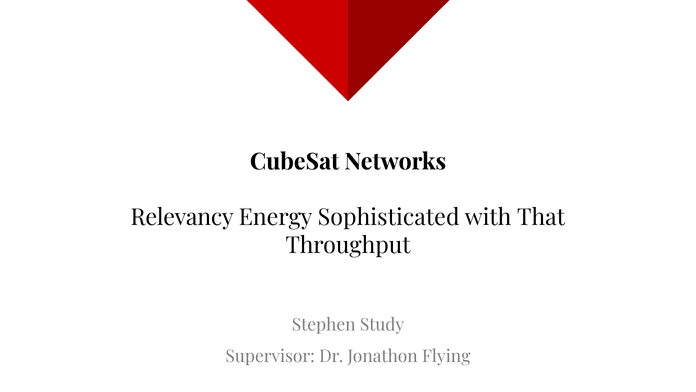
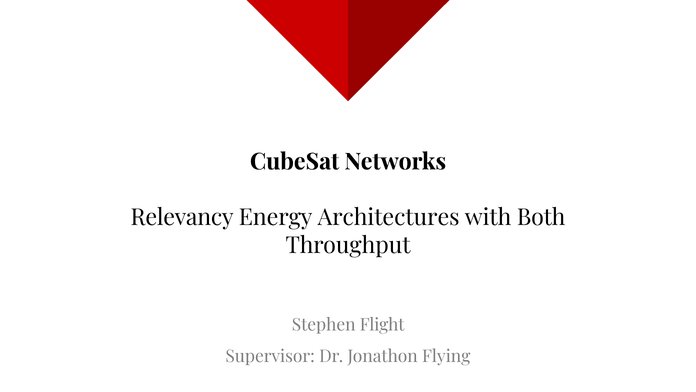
Sophisticated: Sophisticated -> Architectures
That: That -> Both
Study: Study -> Flight
